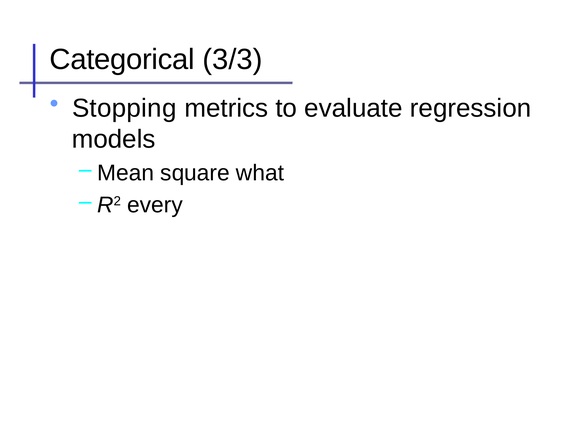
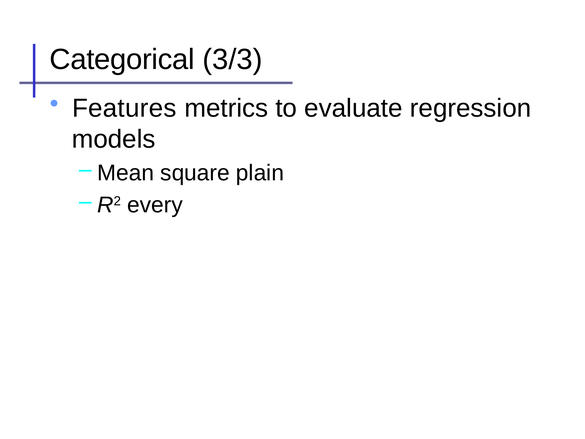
Stopping: Stopping -> Features
what: what -> plain
